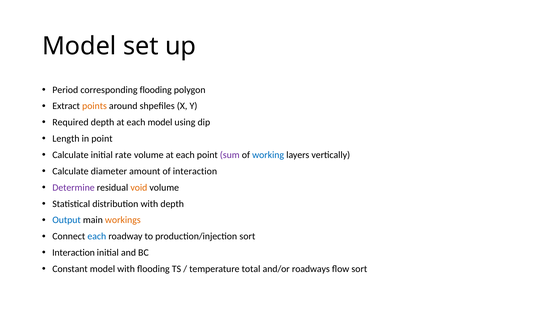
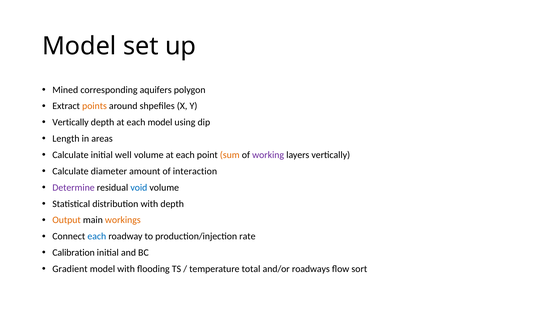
Period: Period -> Mined
corresponding flooding: flooding -> aquifers
Required at (70, 122): Required -> Vertically
in point: point -> areas
rate: rate -> well
sum colour: purple -> orange
working colour: blue -> purple
void colour: orange -> blue
Output colour: blue -> orange
production/injection sort: sort -> rate
Interaction at (74, 253): Interaction -> Calibration
Constant: Constant -> Gradient
